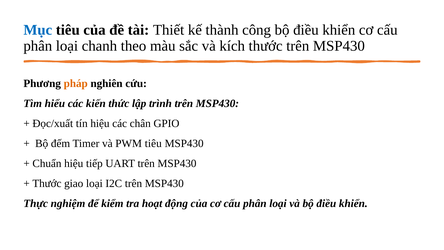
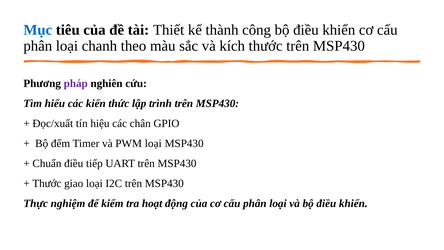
pháp colour: orange -> purple
PWM tiêu: tiêu -> loại
Chuẩn hiệu: hiệu -> điều
